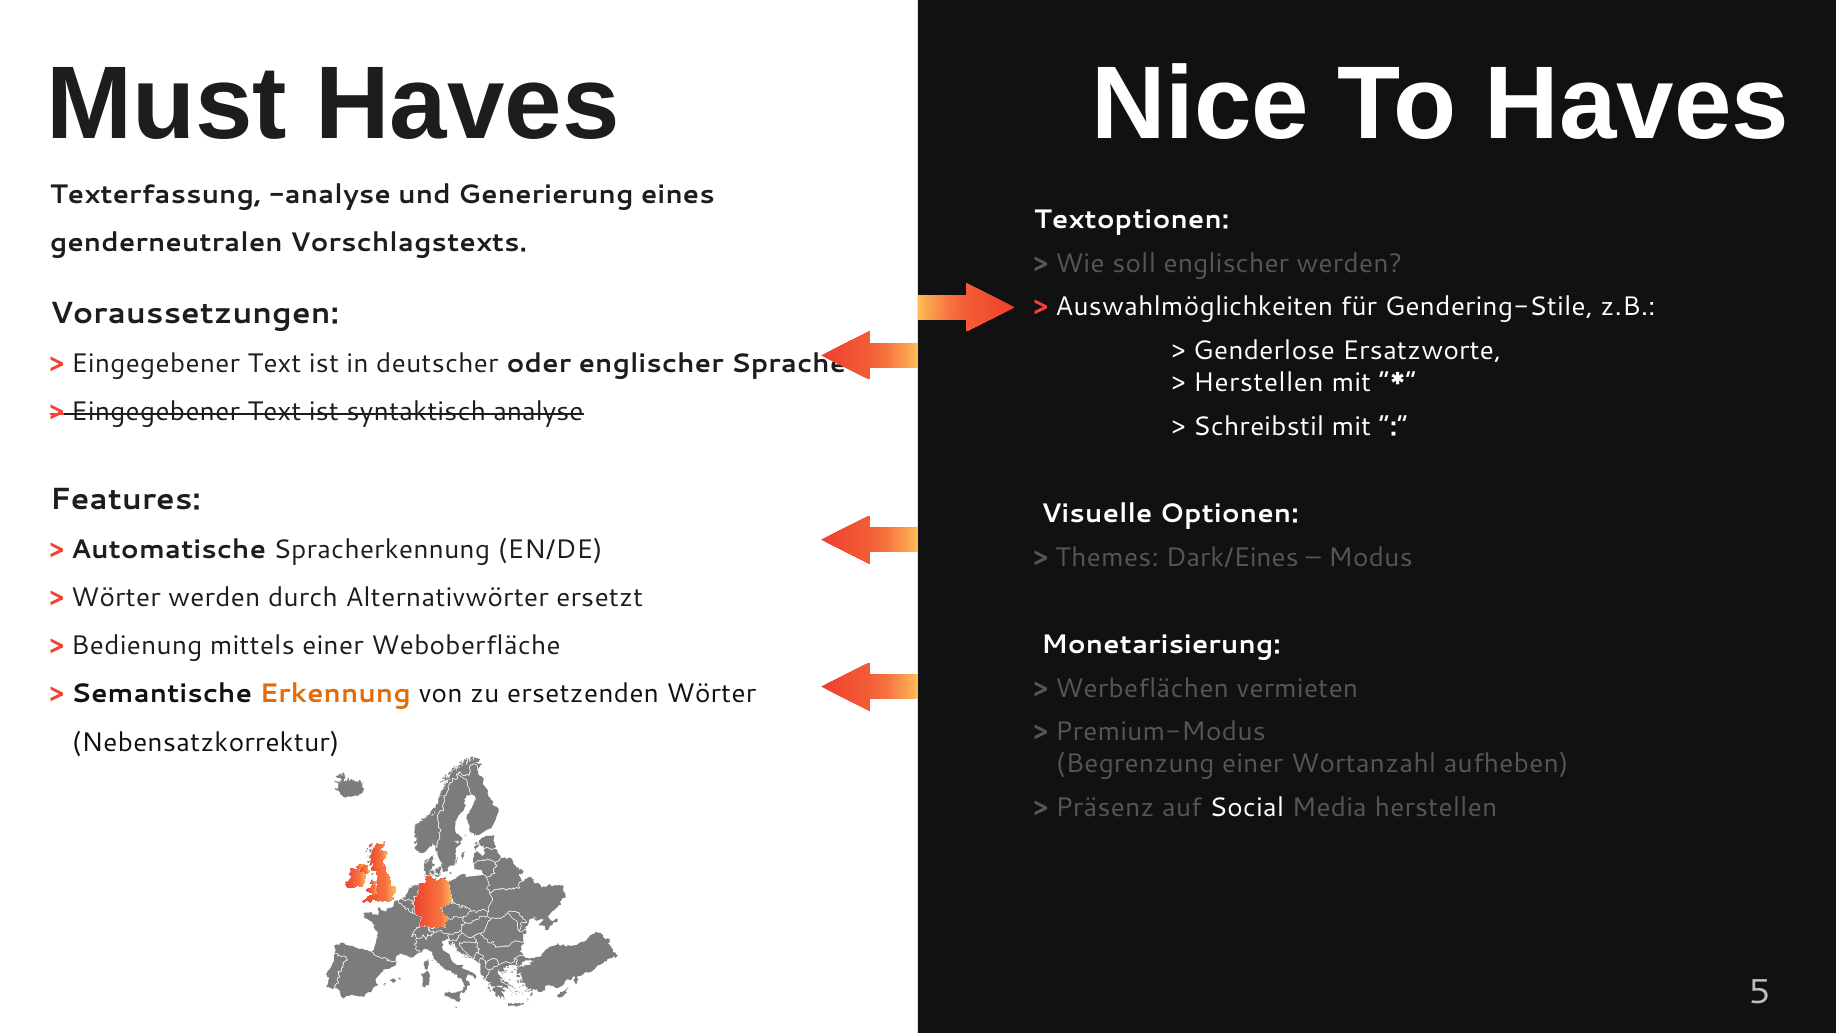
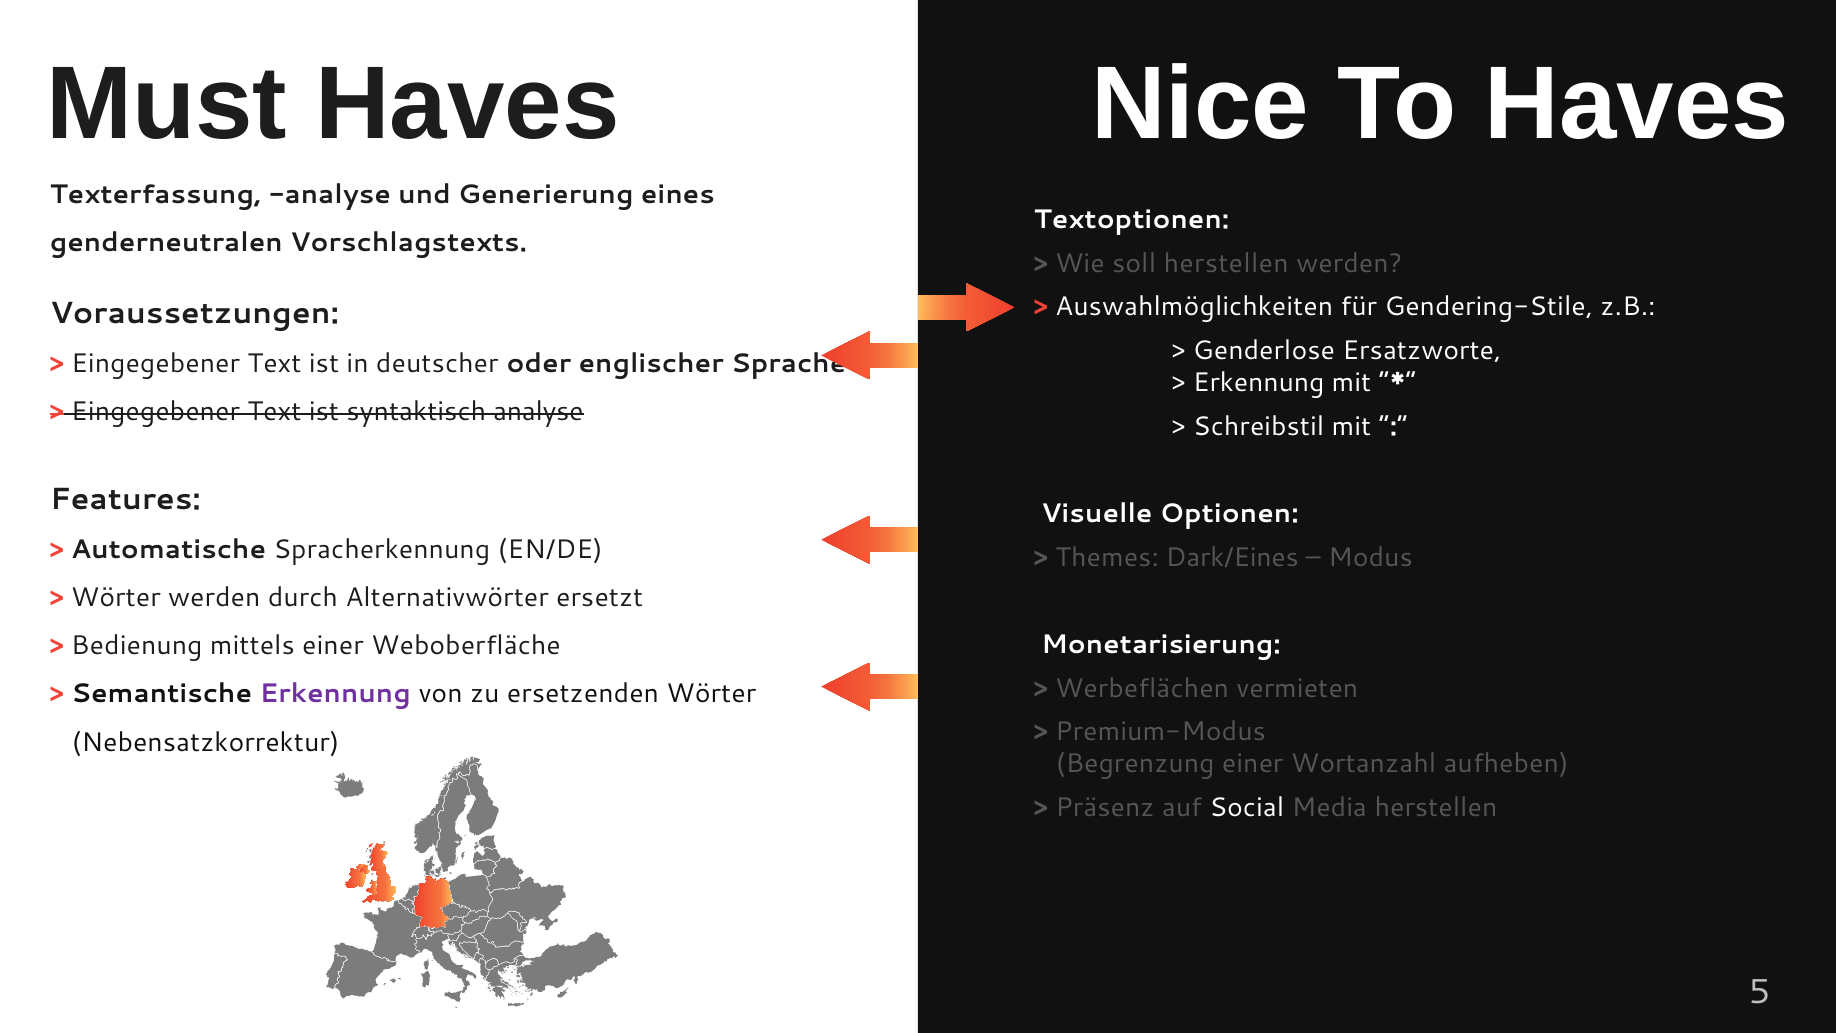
soll englischer: englischer -> herstellen
Herstellen at (1258, 383): Herstellen -> Erkennung
Erkennung at (335, 694) colour: orange -> purple
